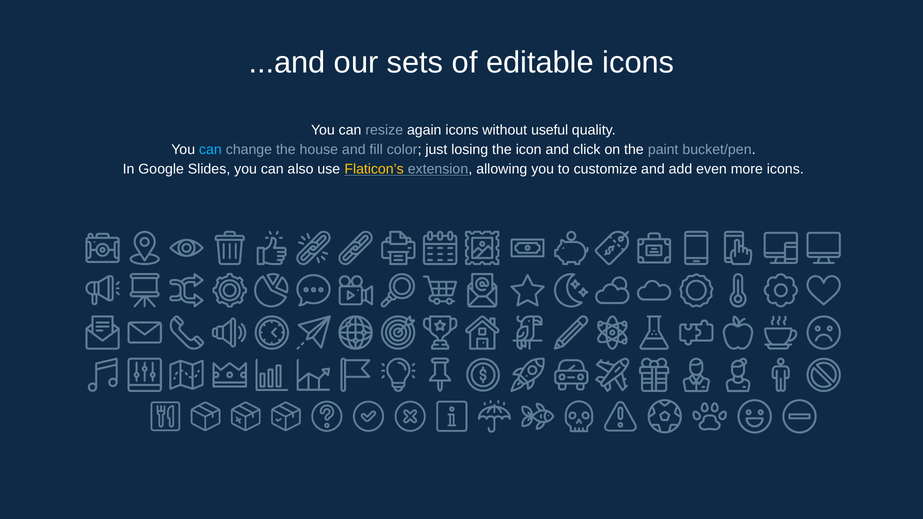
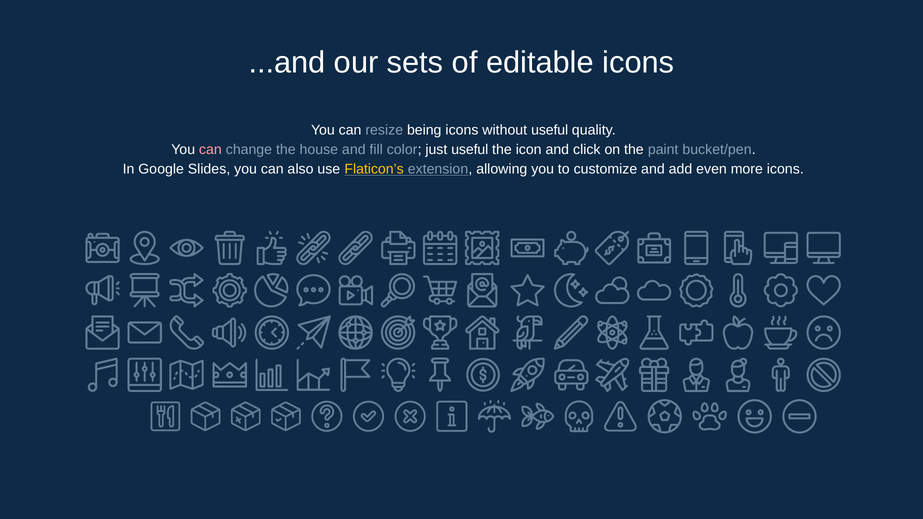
again: again -> being
can at (210, 150) colour: light blue -> pink
just losing: losing -> useful
